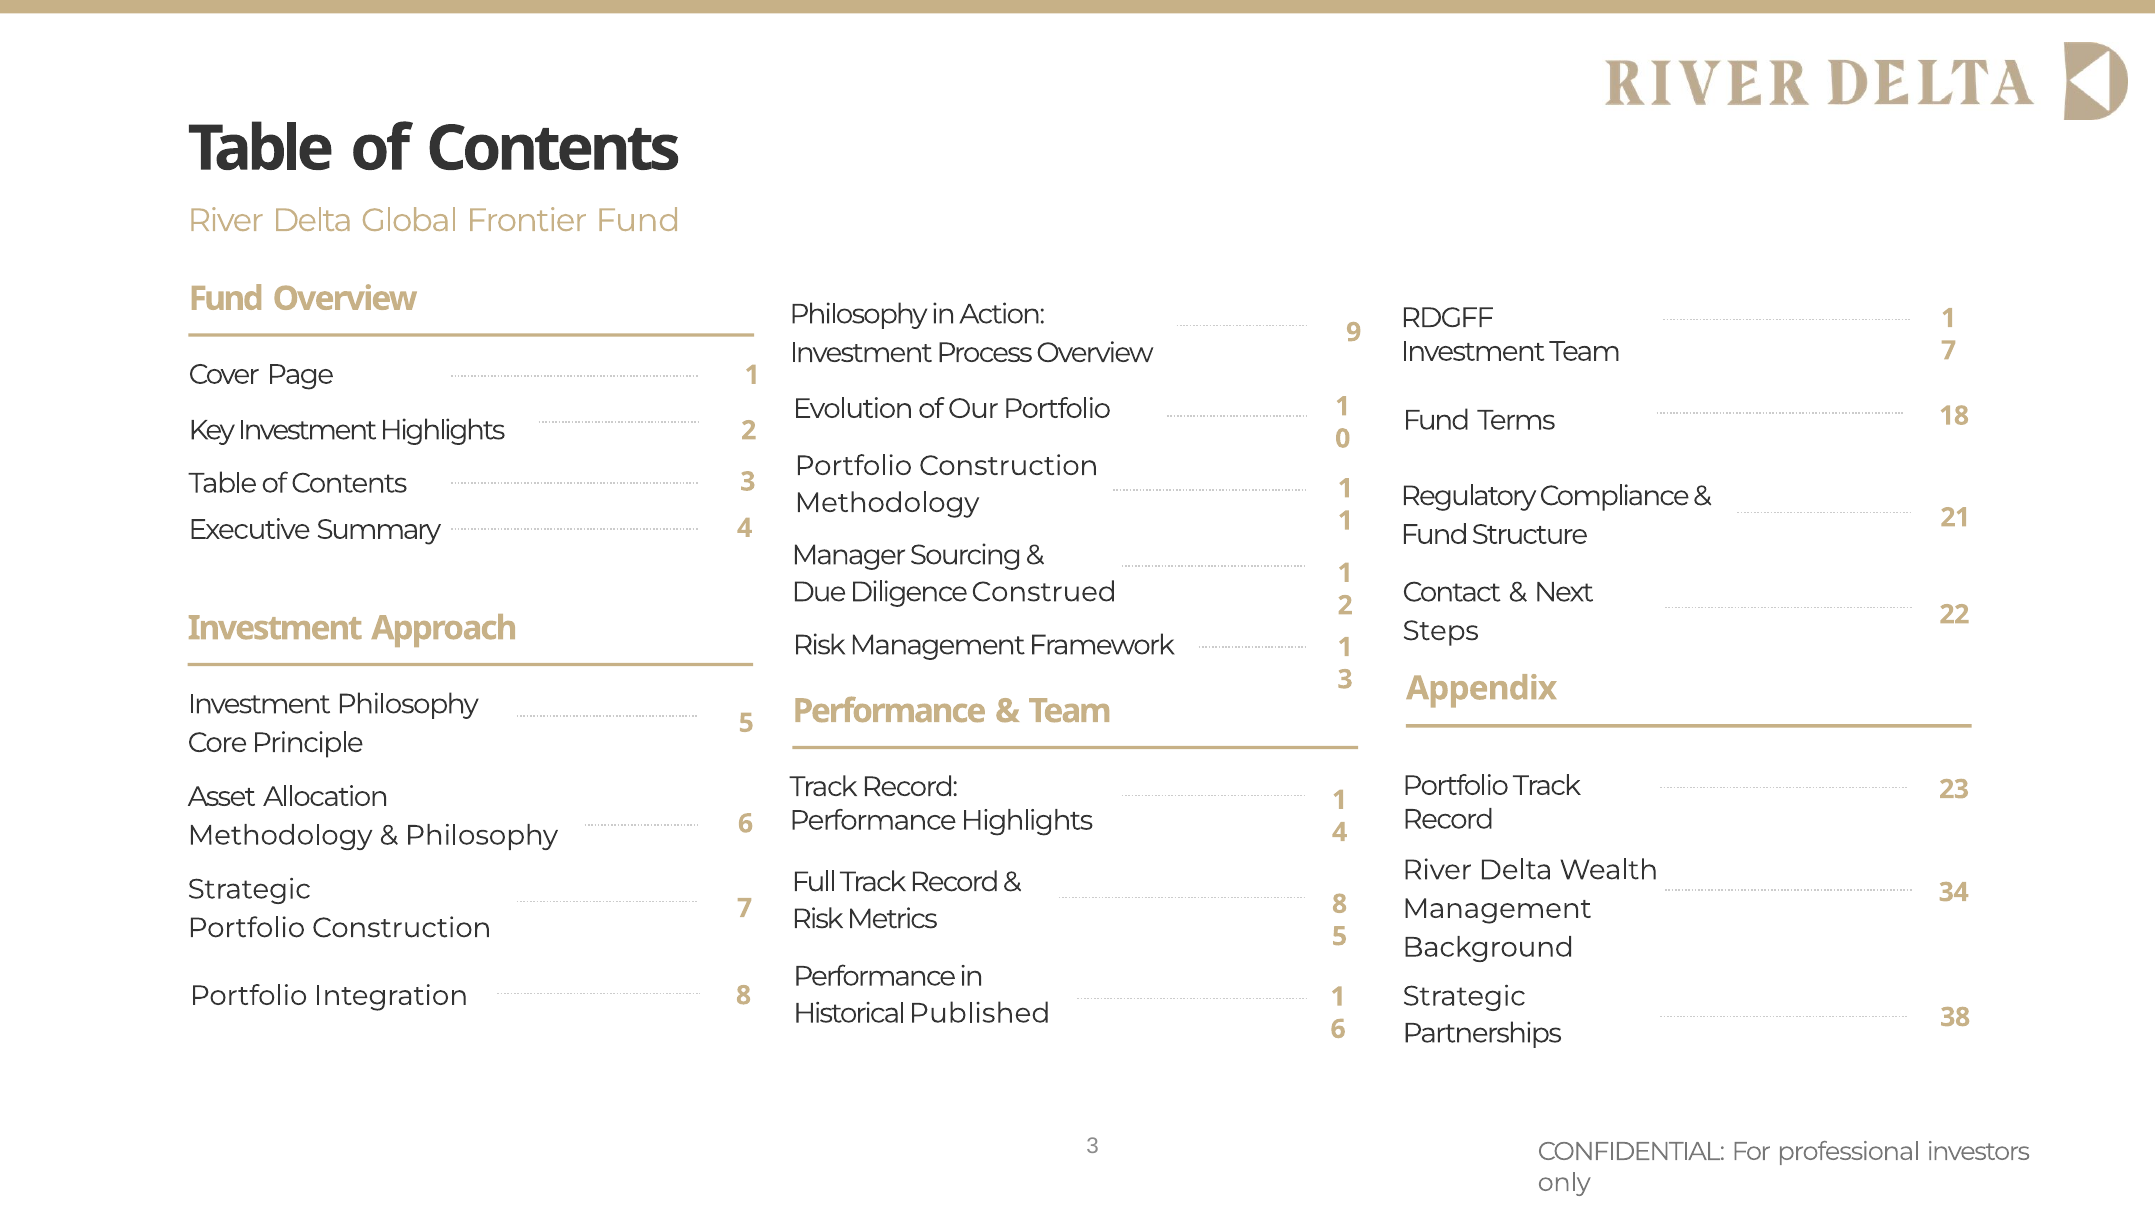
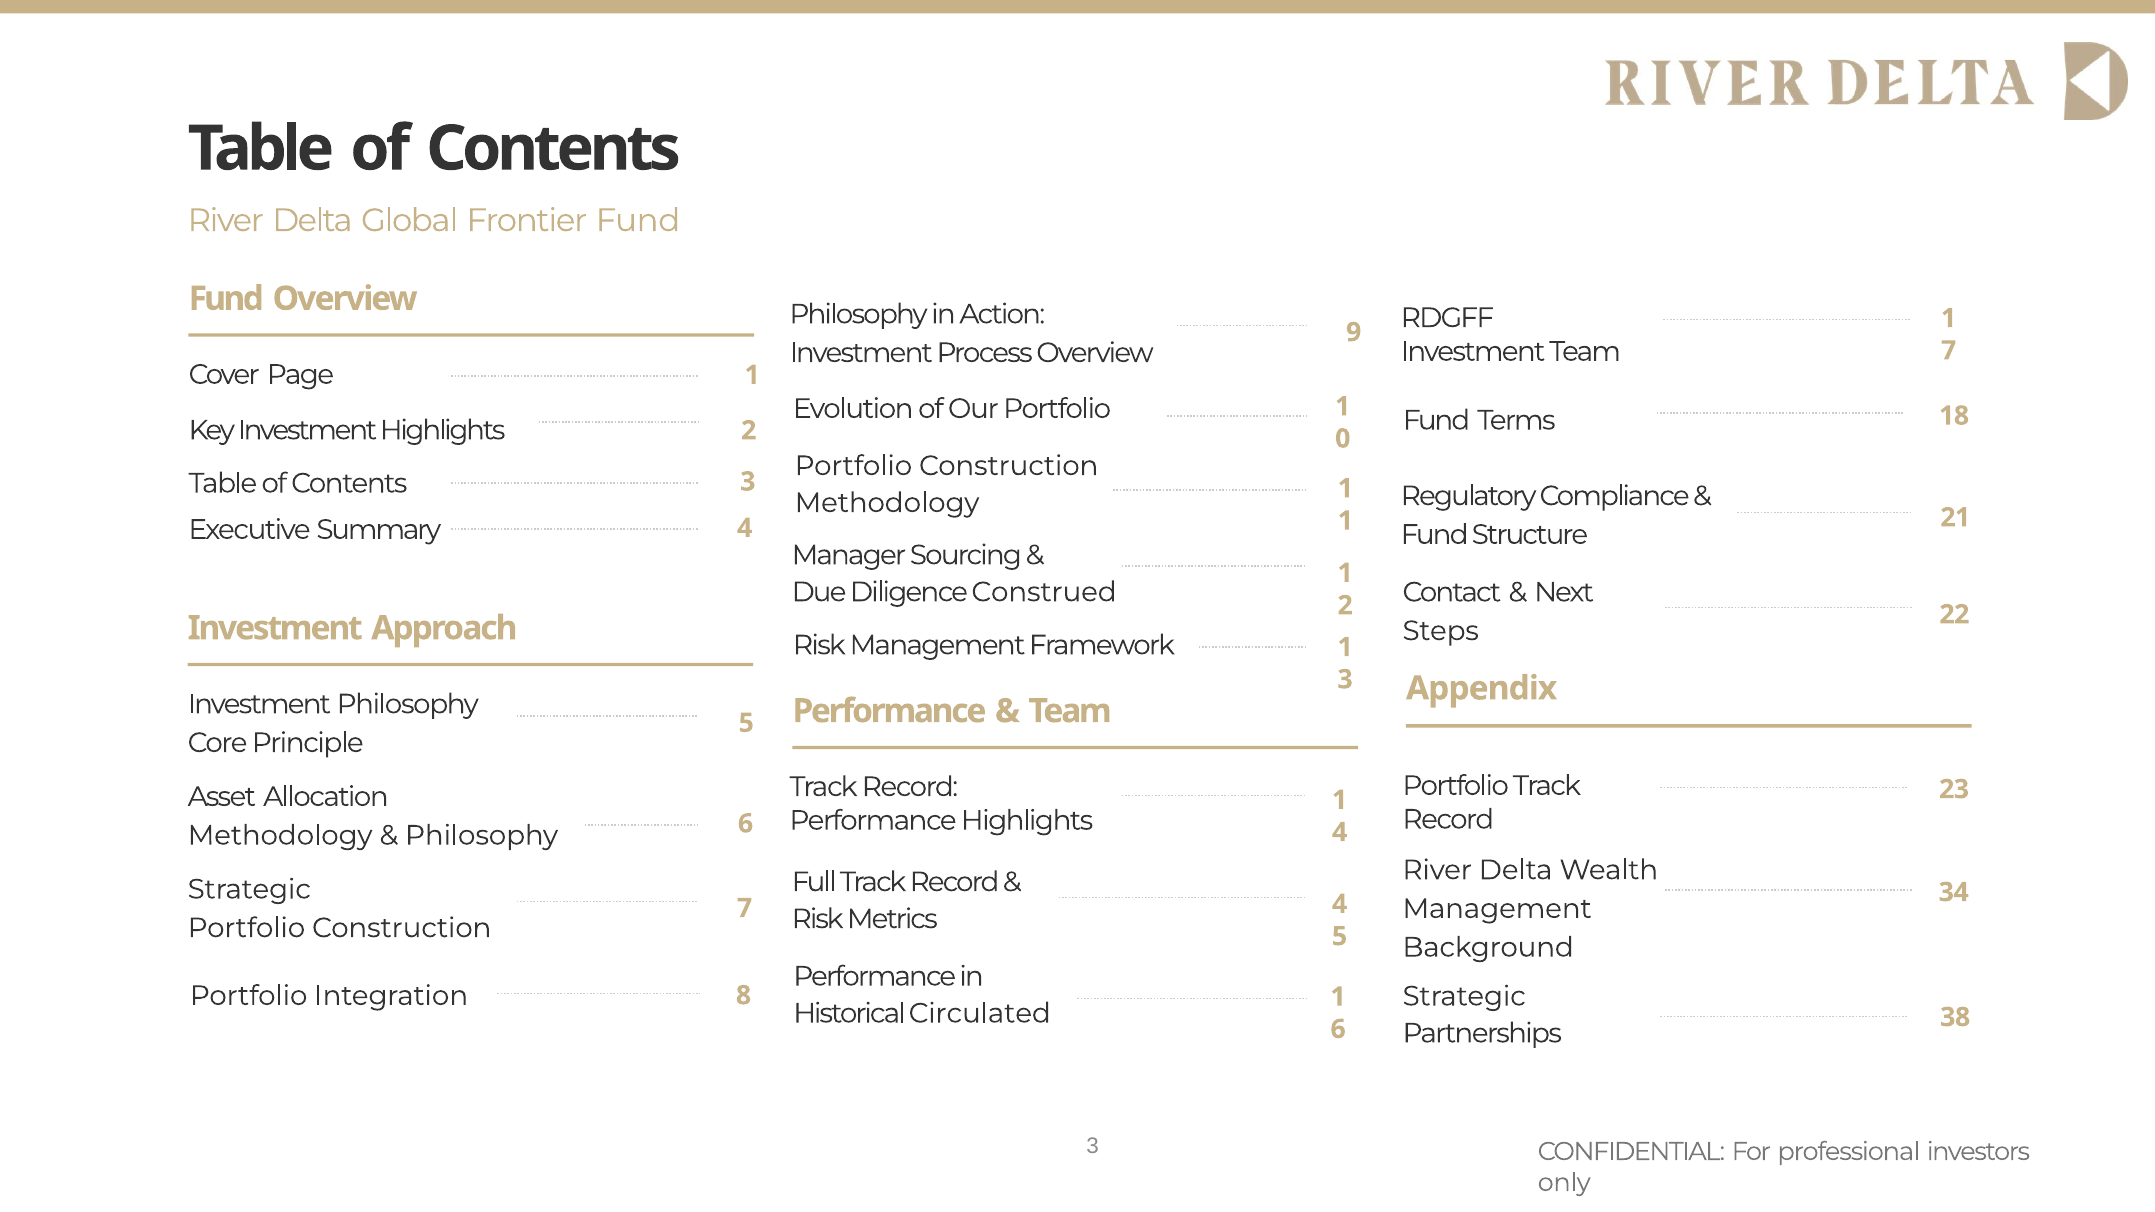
Metrics 8: 8 -> 4
Published: Published -> Circulated
